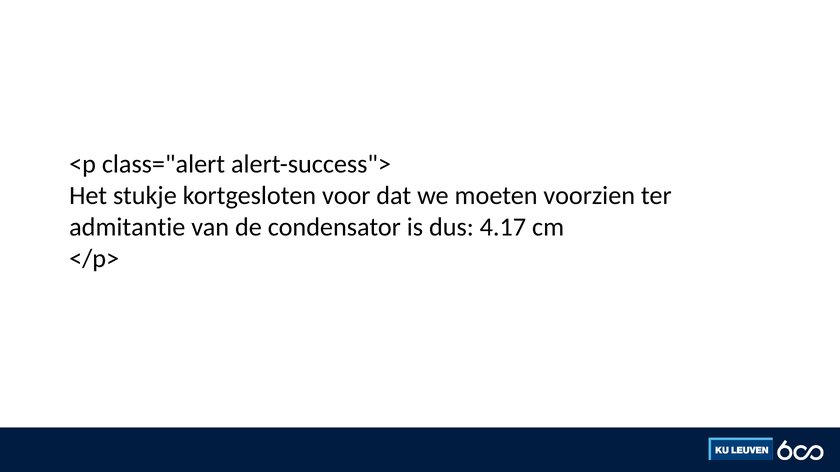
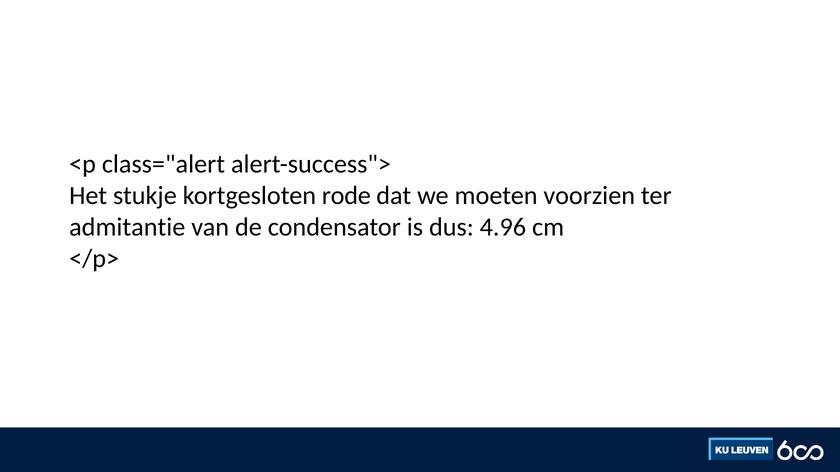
voor: voor -> rode
4.17: 4.17 -> 4.96
